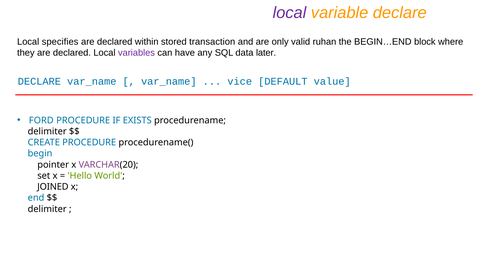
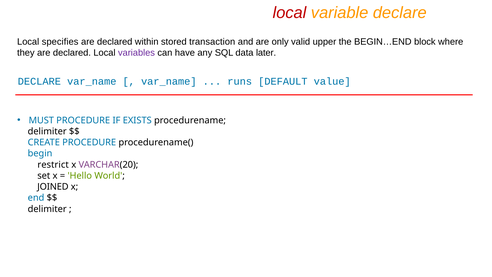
local at (289, 13) colour: purple -> red
ruhan: ruhan -> upper
vice: vice -> runs
FORD: FORD -> MUST
pointer: pointer -> restrict
